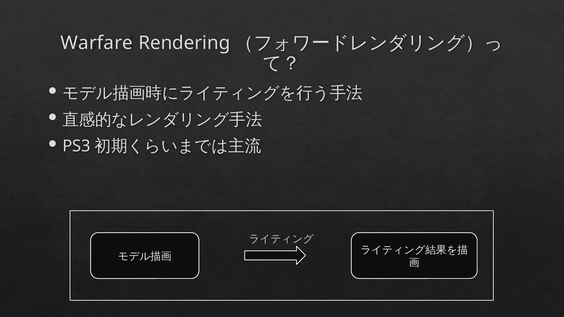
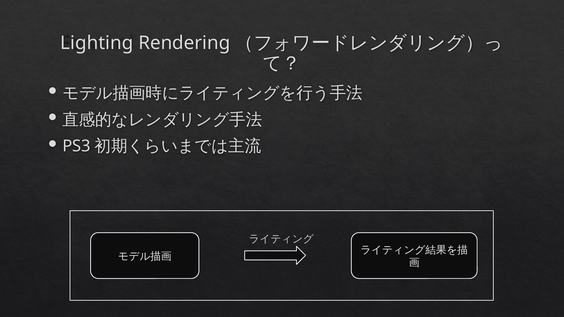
Warfare: Warfare -> Lighting
